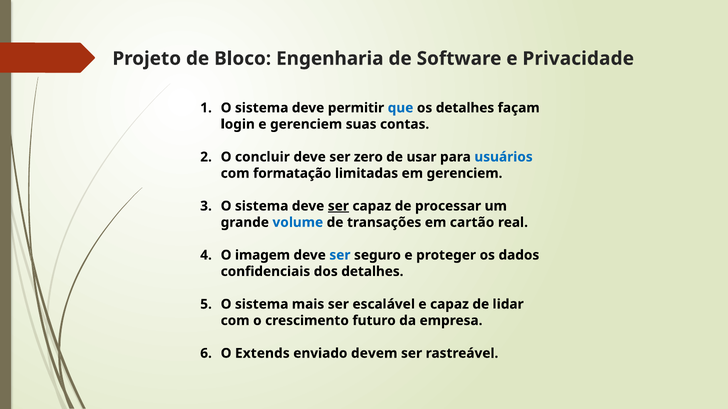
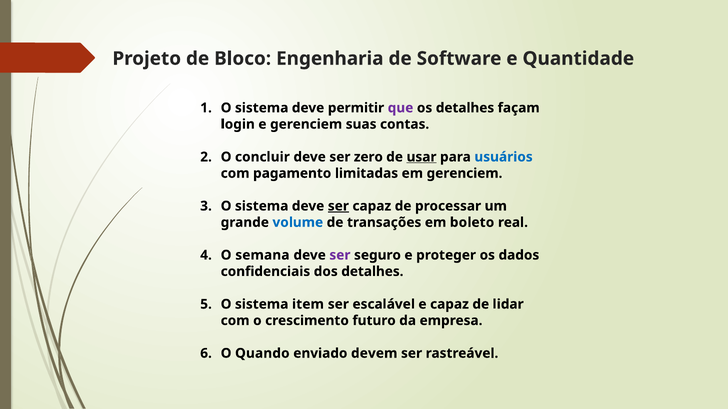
Privacidade: Privacidade -> Quantidade
que colour: blue -> purple
usar underline: none -> present
formatação: formatação -> pagamento
cartão: cartão -> boleto
imagem: imagem -> semana
ser at (340, 255) colour: blue -> purple
mais: mais -> item
Extends: Extends -> Quando
